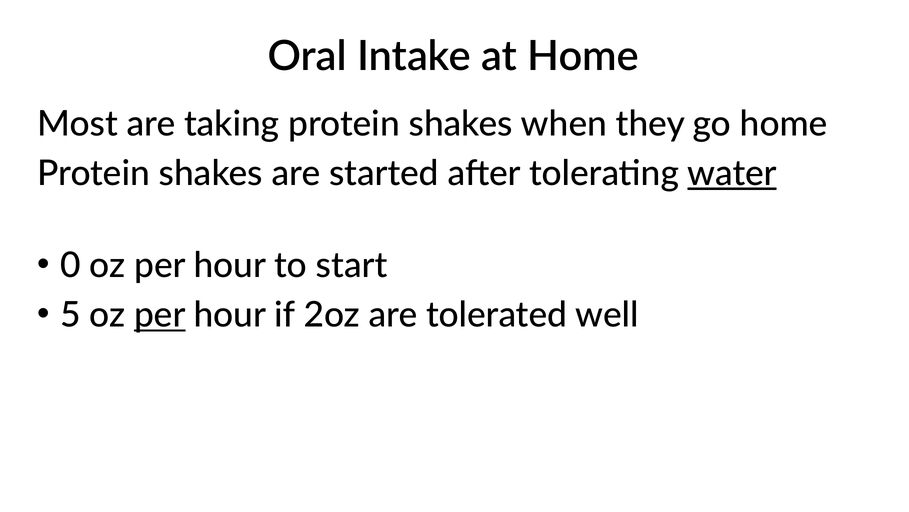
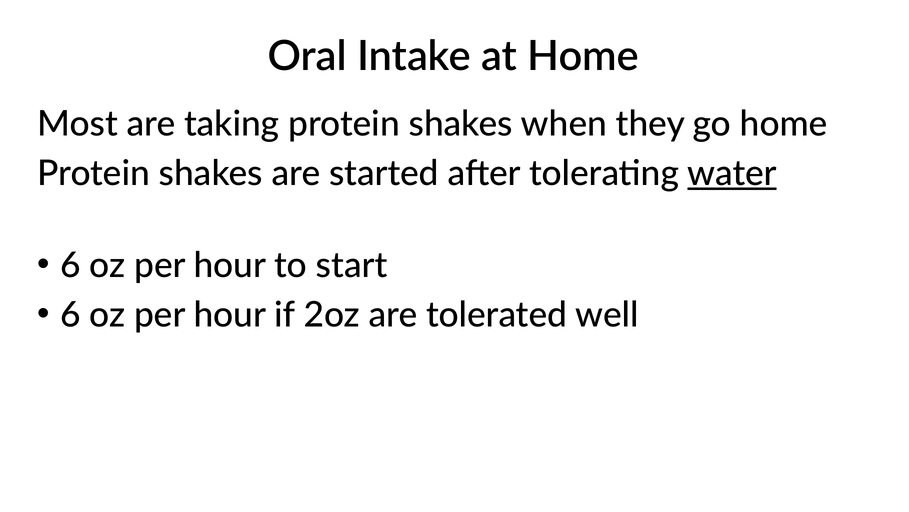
0 at (70, 265): 0 -> 6
5 at (70, 315): 5 -> 6
per at (160, 315) underline: present -> none
